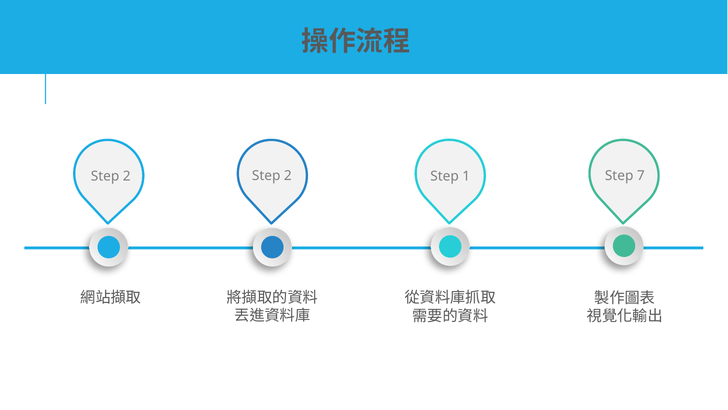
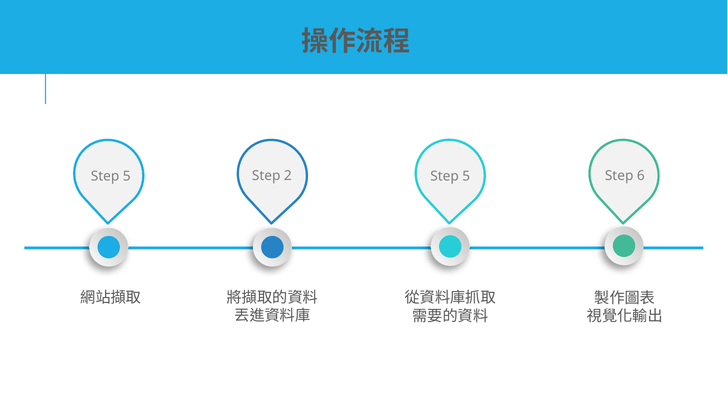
2 at (127, 176): 2 -> 5
2 Step 1: 1 -> 5
7: 7 -> 6
